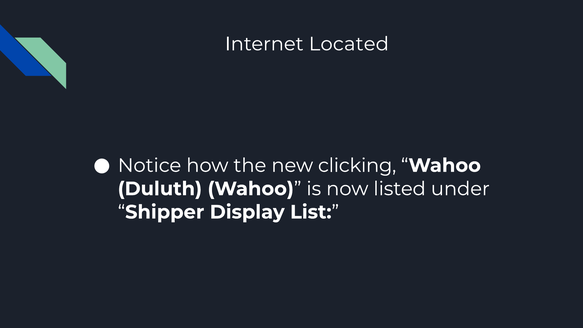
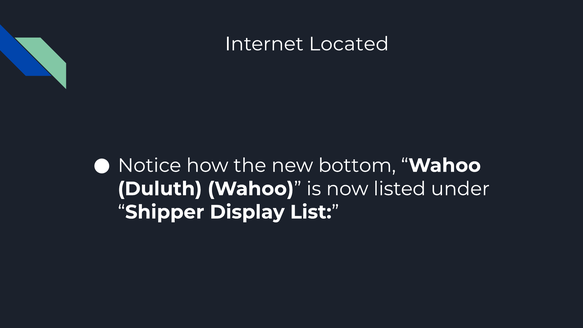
clicking: clicking -> bottom
